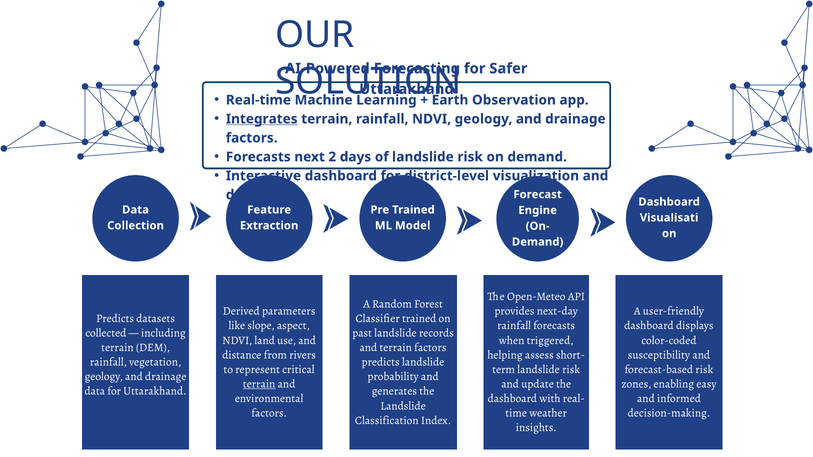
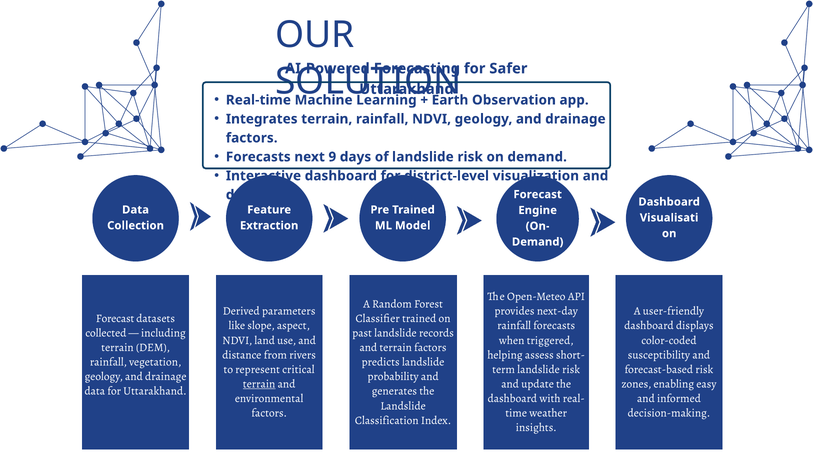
Integrates underline: present -> none
2: 2 -> 9
Predicts at (115, 319): Predicts -> Forecast
